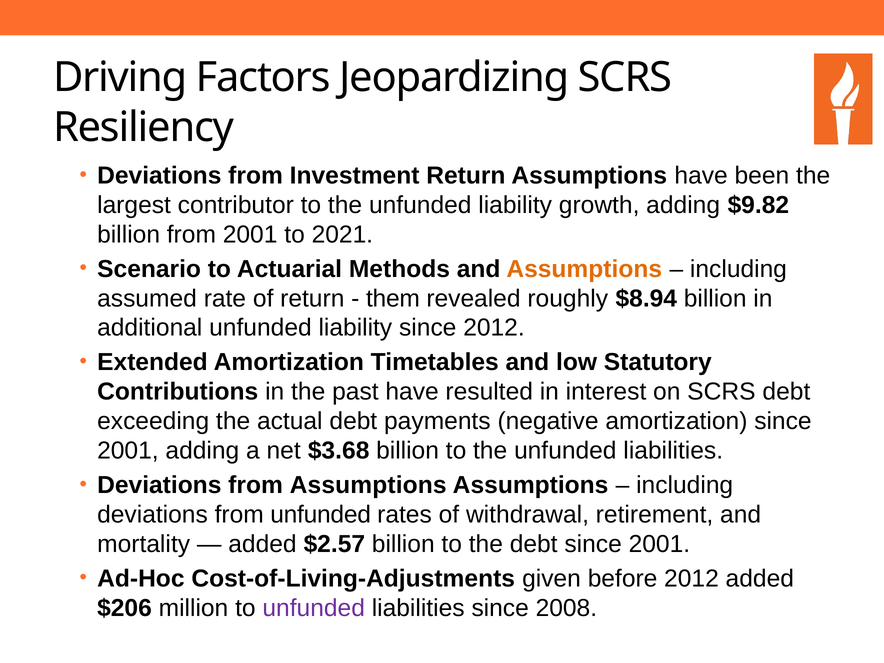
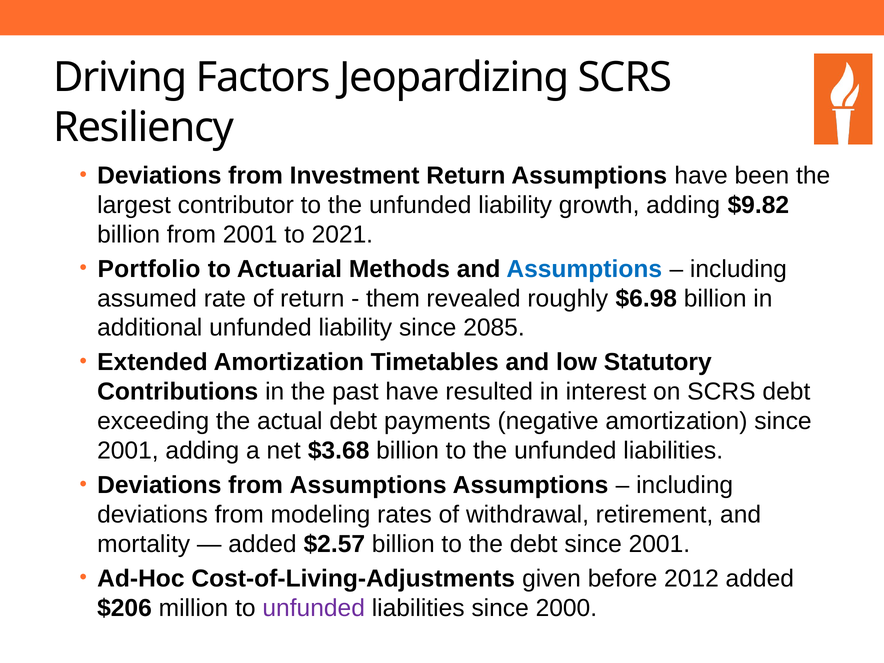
Scenario: Scenario -> Portfolio
Assumptions at (584, 269) colour: orange -> blue
$8.94: $8.94 -> $6.98
since 2012: 2012 -> 2085
from unfunded: unfunded -> modeling
2008: 2008 -> 2000
